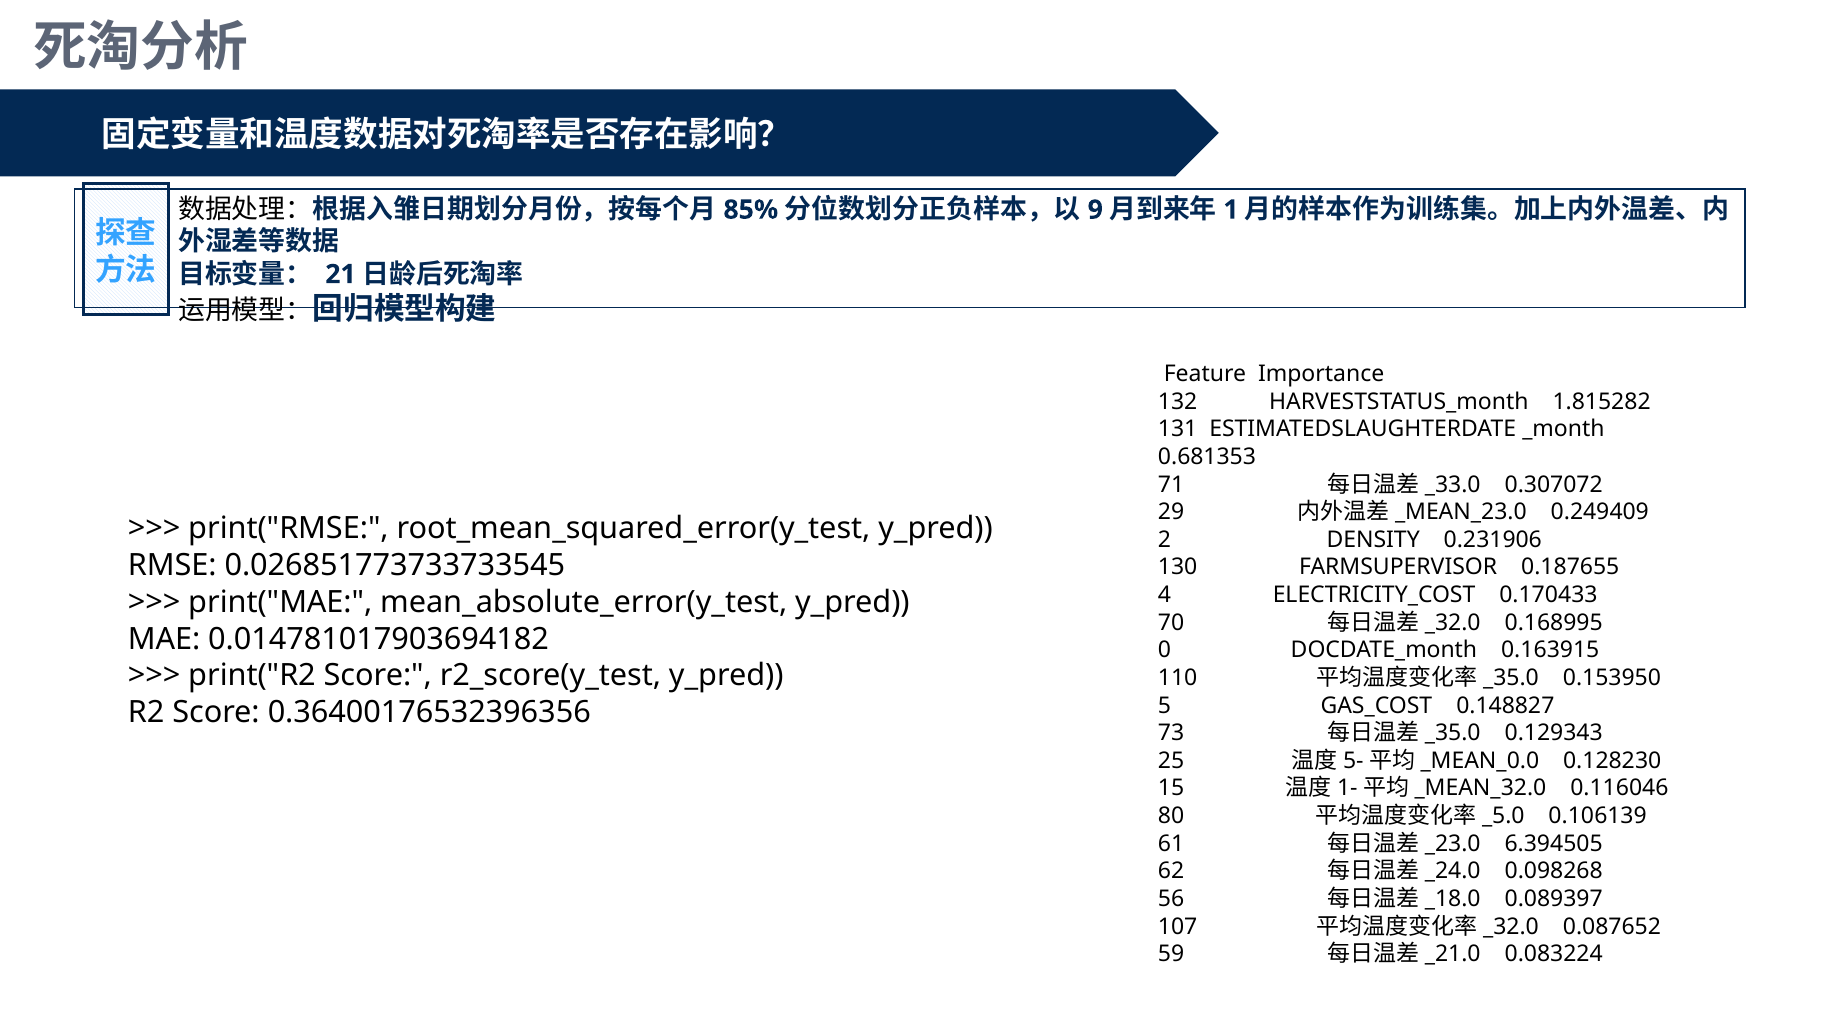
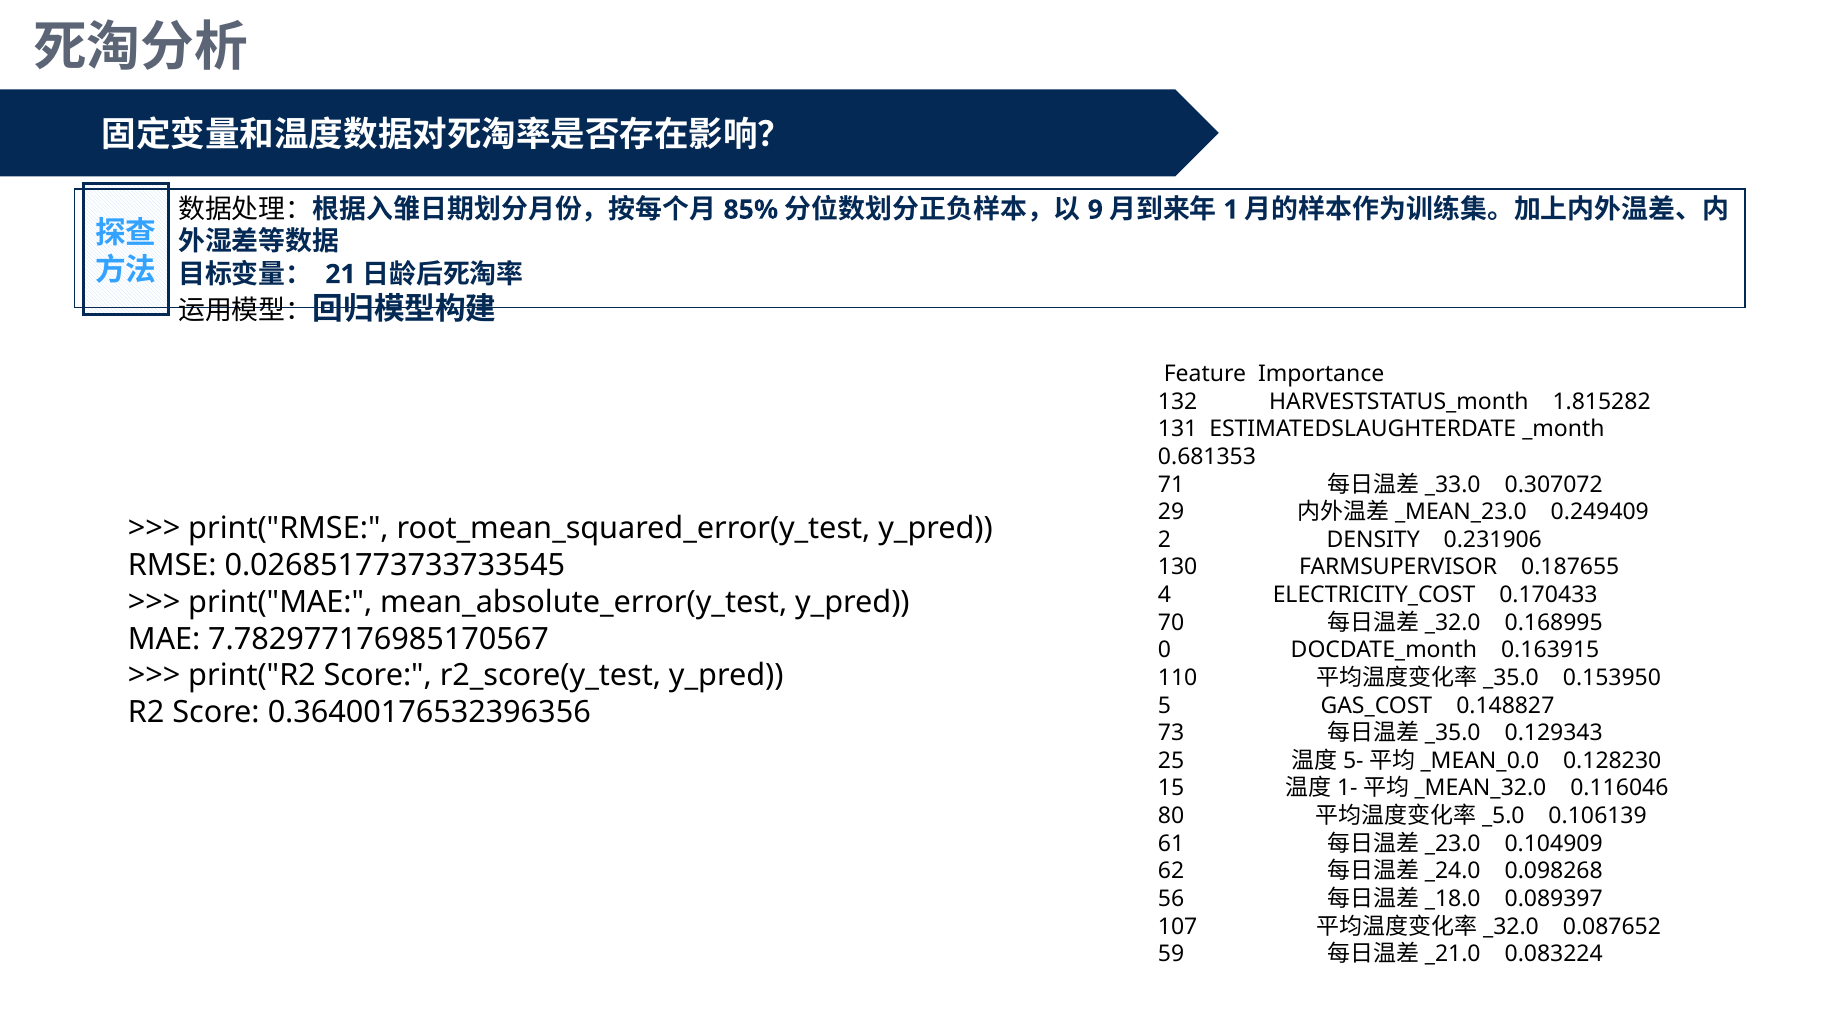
0.014781017903694182: 0.014781017903694182 -> 7.782977176985170567
6.394505: 6.394505 -> 0.104909
